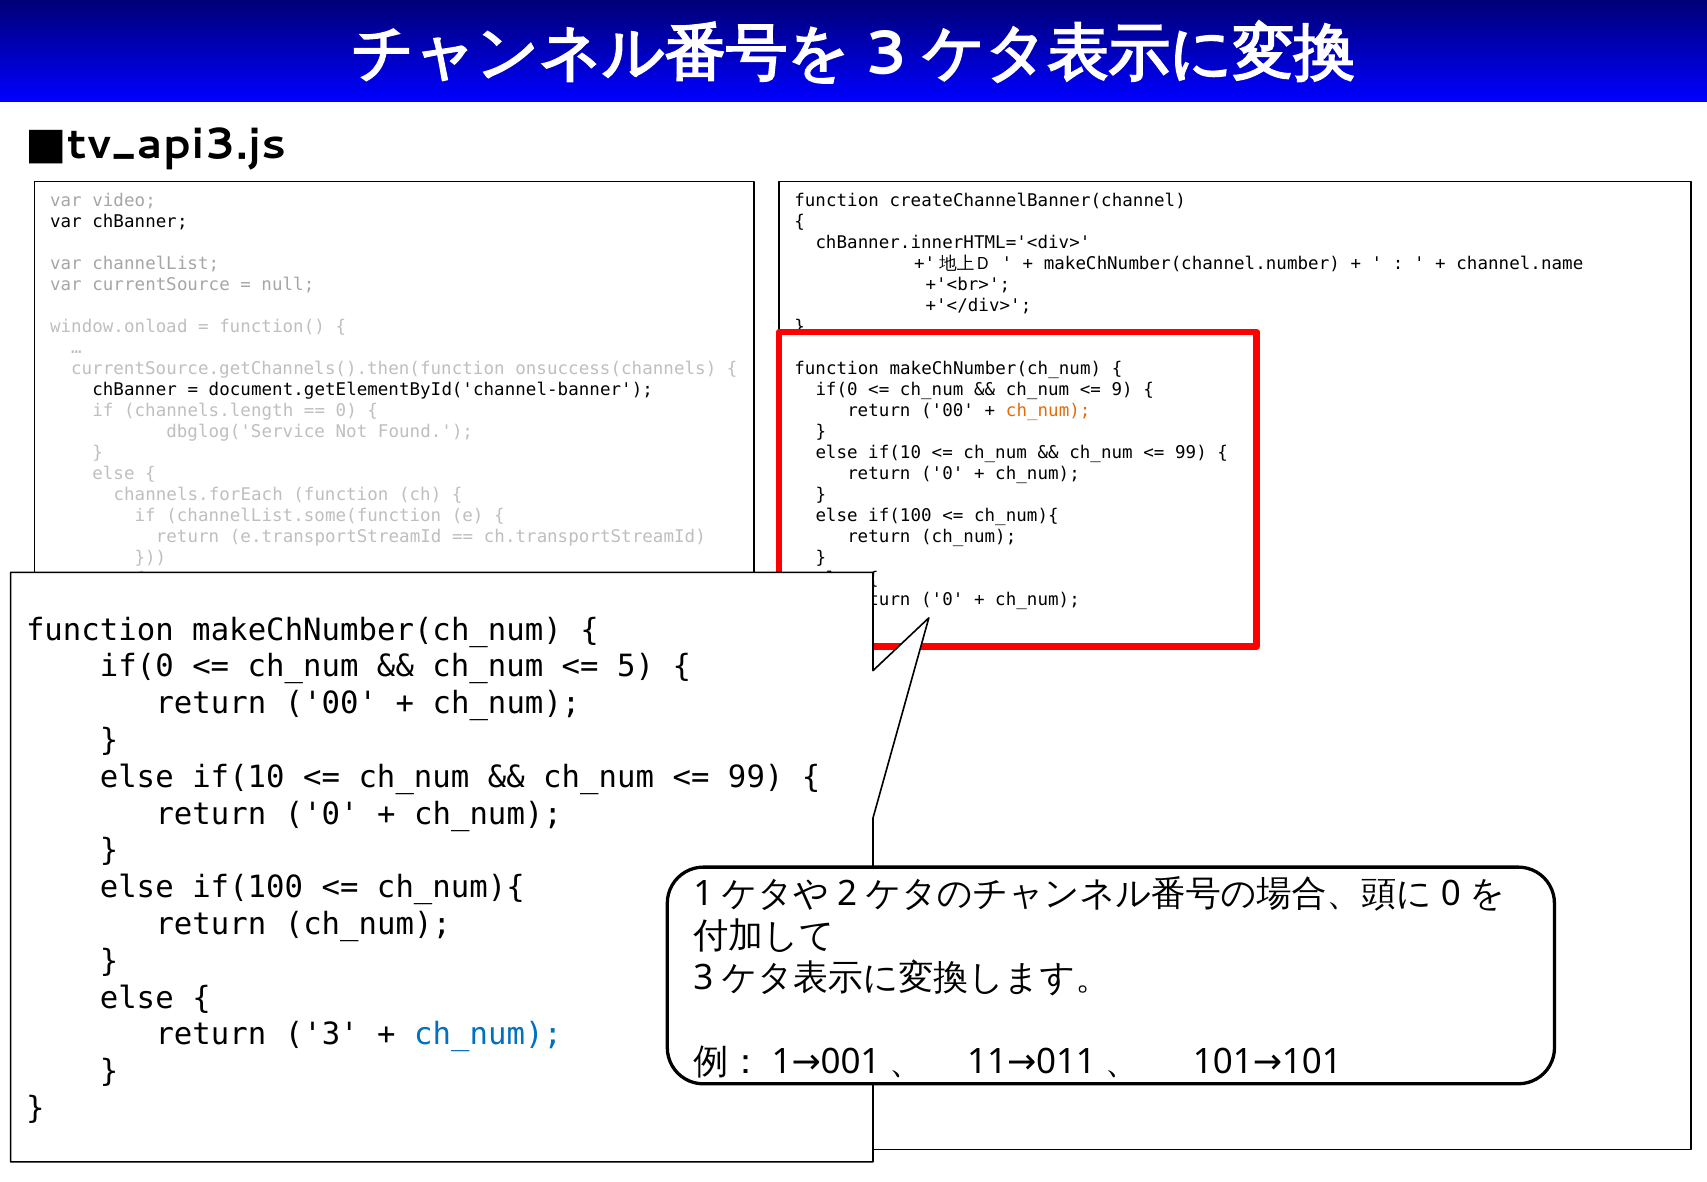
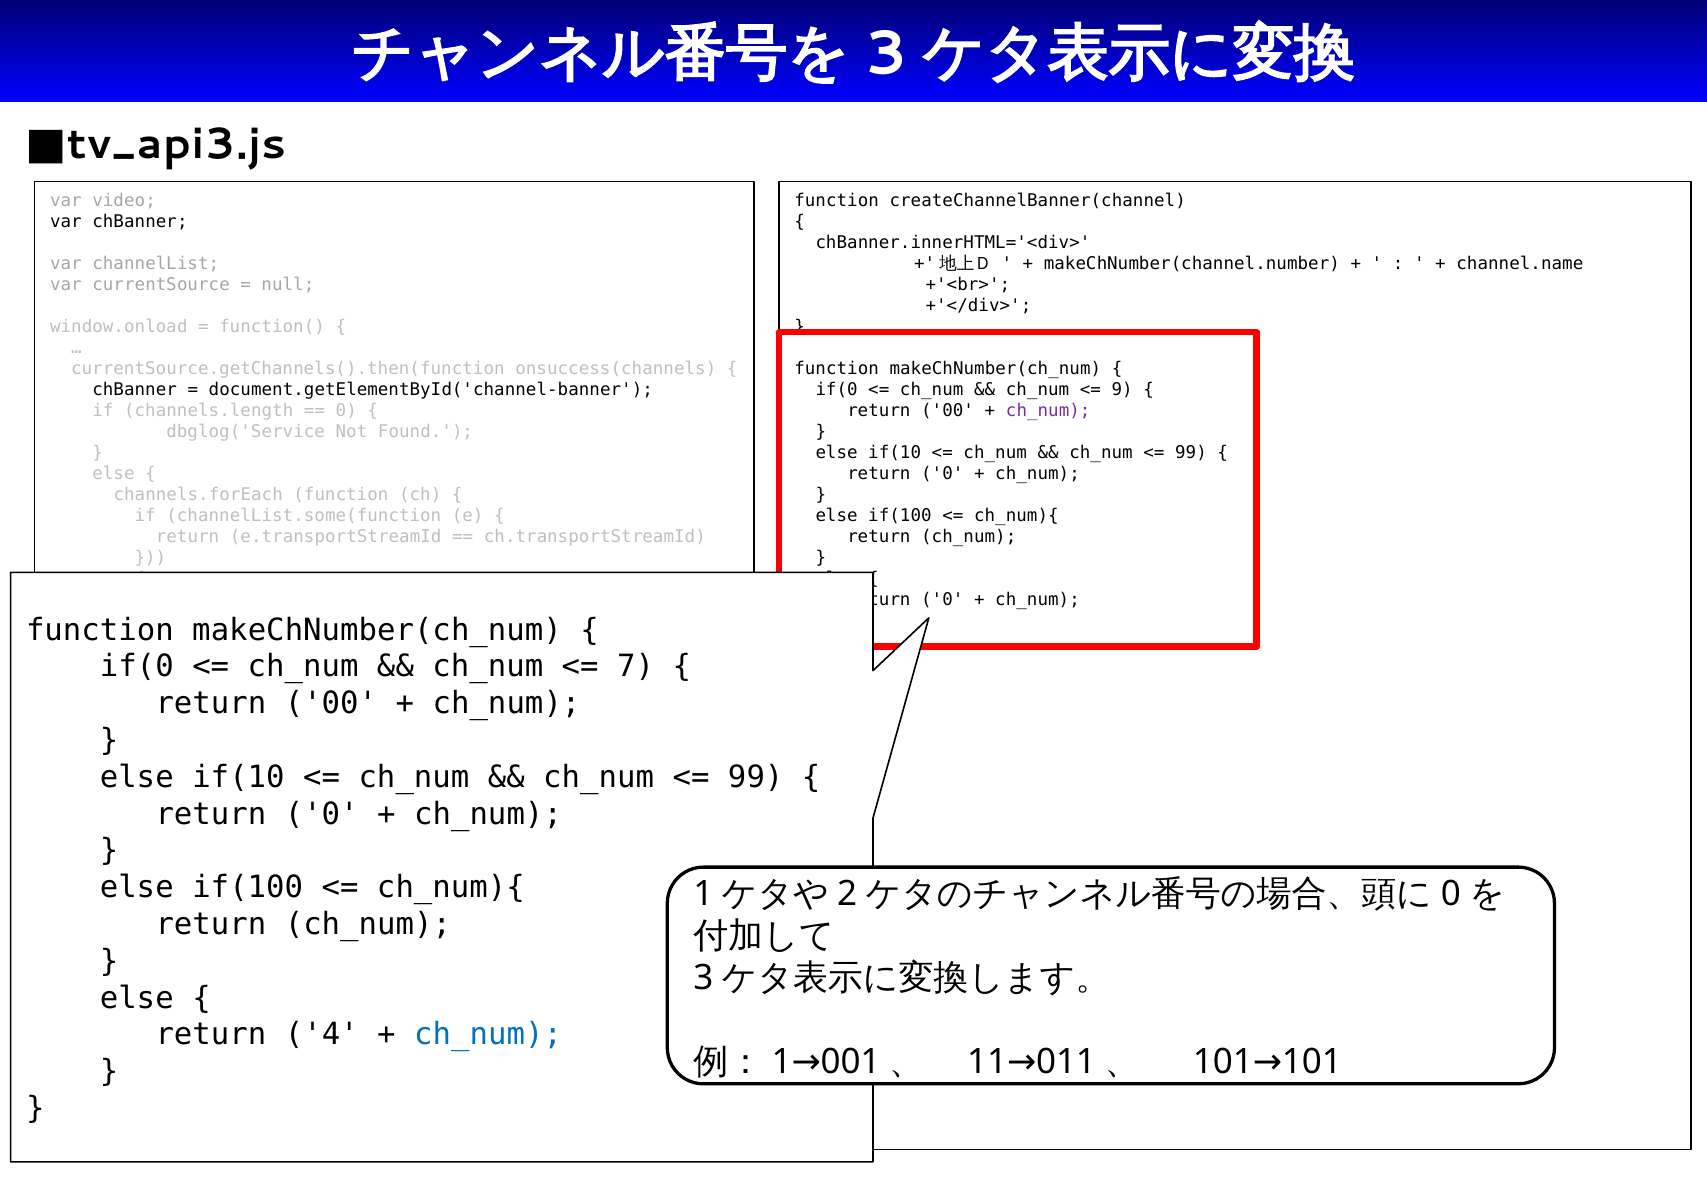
ch_num at (1048, 410) colour: orange -> purple
5: 5 -> 7
3: 3 -> 4
